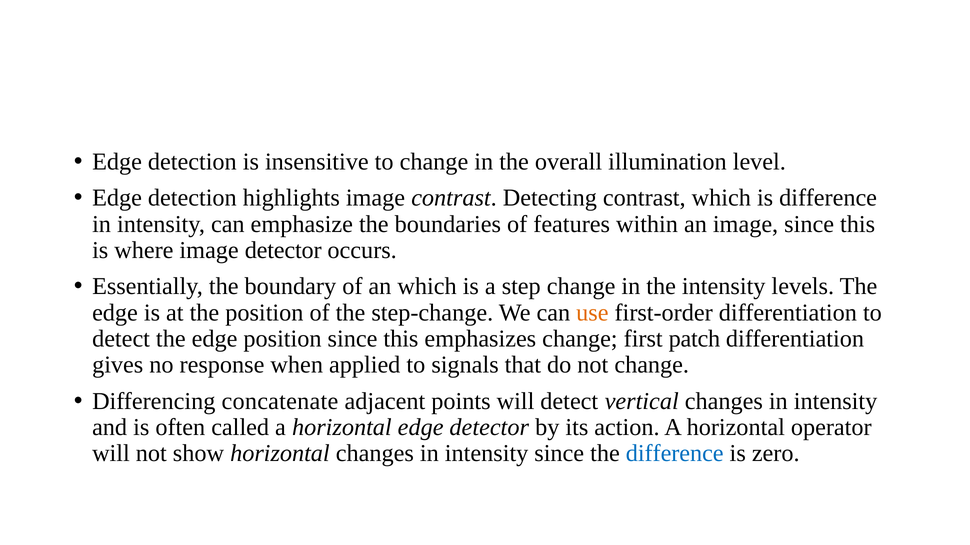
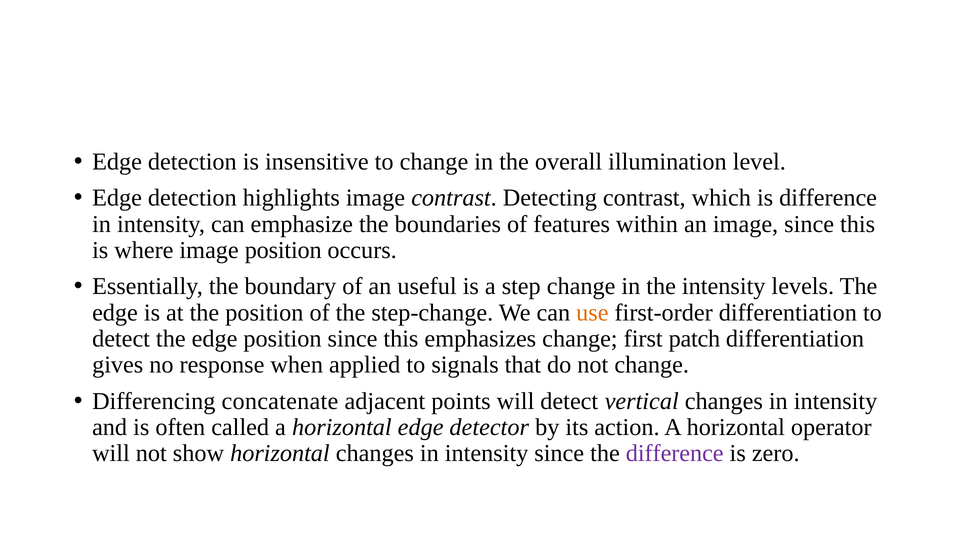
image detector: detector -> position
an which: which -> useful
difference at (675, 454) colour: blue -> purple
